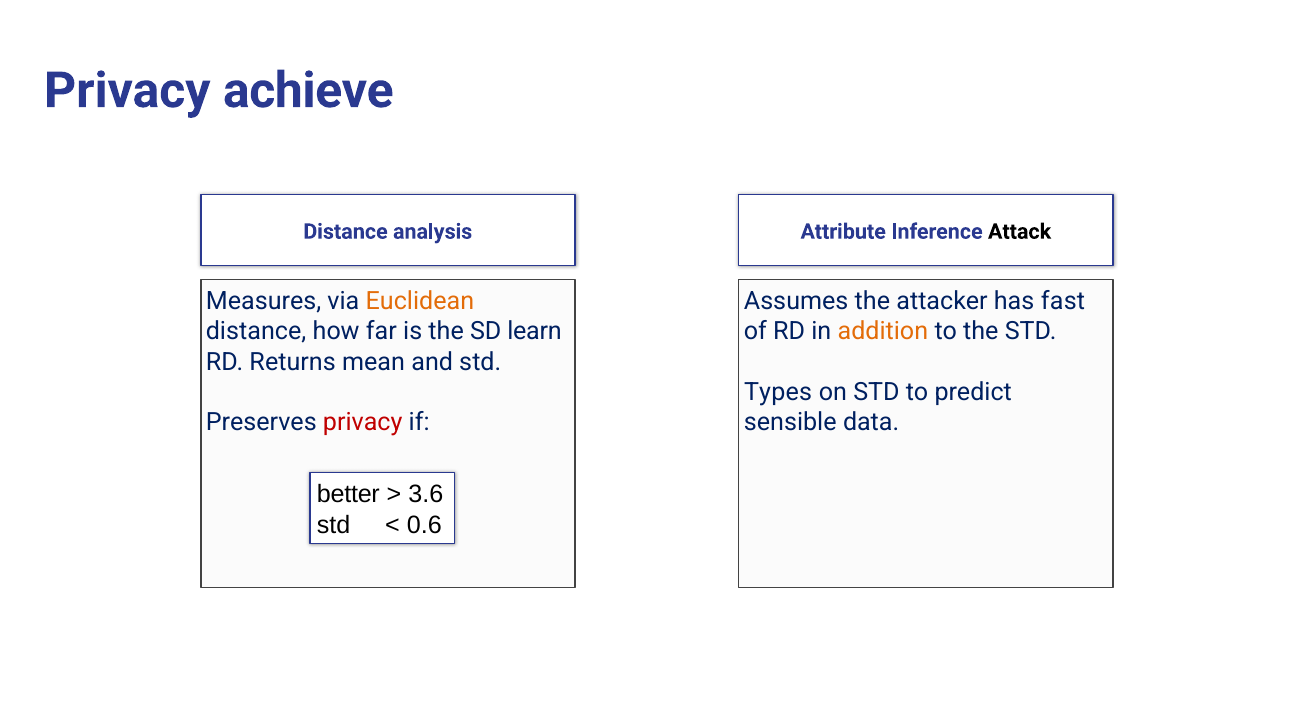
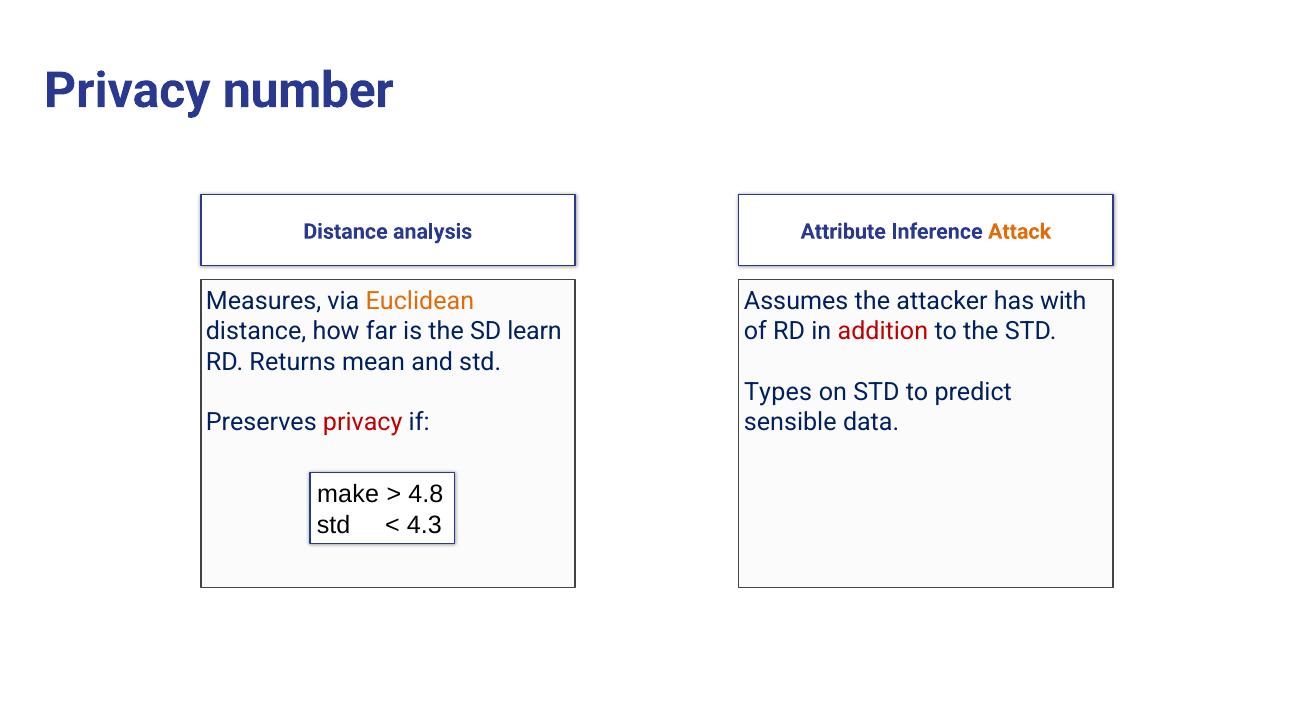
achieve: achieve -> number
Attack colour: black -> orange
fast: fast -> with
addition colour: orange -> red
better: better -> make
3.6: 3.6 -> 4.8
0.6: 0.6 -> 4.3
